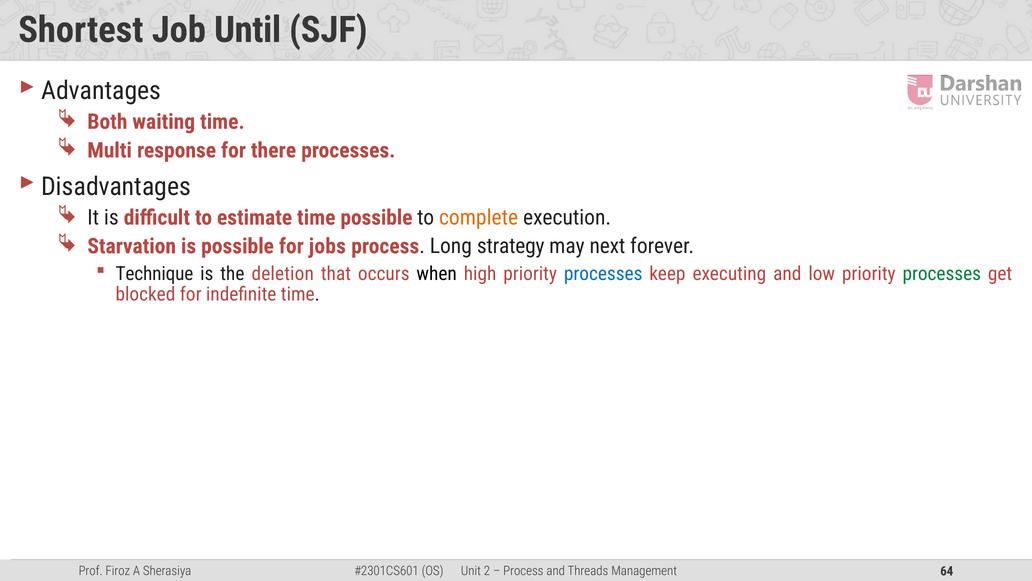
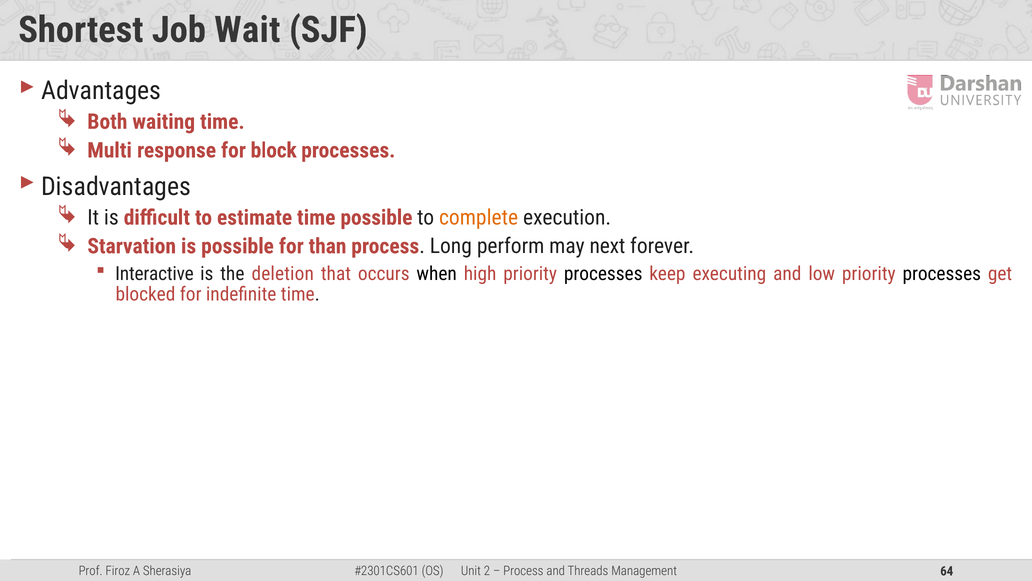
Until: Until -> Wait
there: there -> block
jobs: jobs -> than
strategy: strategy -> perform
Technique: Technique -> Interactive
processes at (603, 273) colour: blue -> black
processes at (942, 273) colour: green -> black
